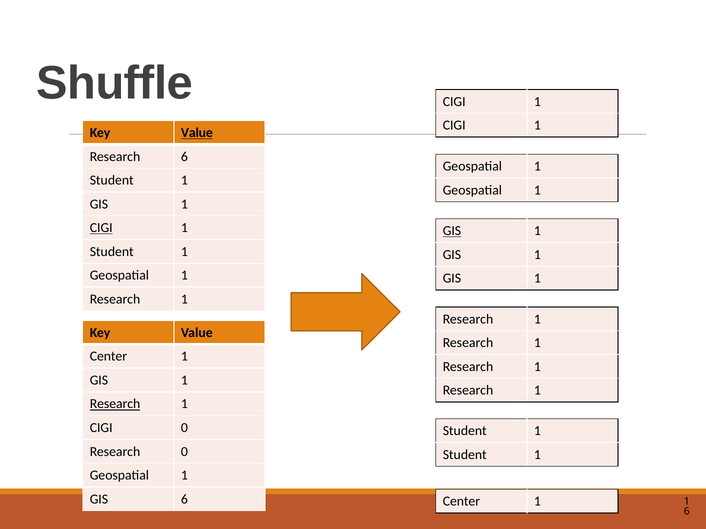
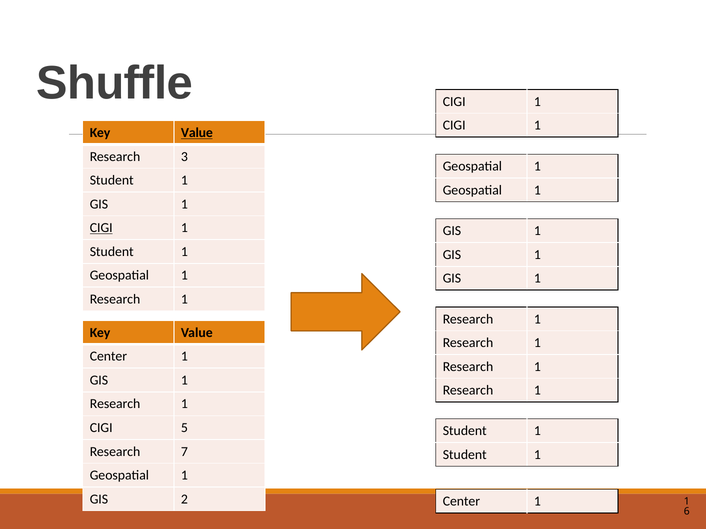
Research 6: 6 -> 3
GIS at (452, 231) underline: present -> none
Research at (115, 404) underline: present -> none
CIGI 0: 0 -> 5
Research 0: 0 -> 7
GIS 6: 6 -> 2
